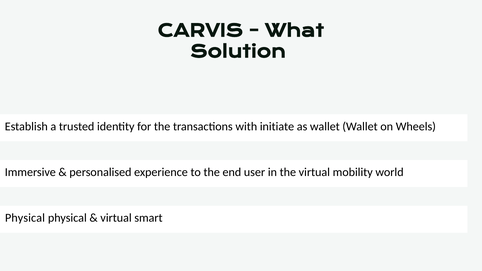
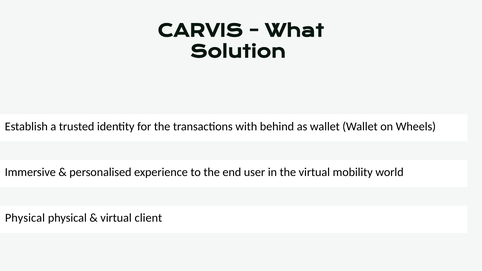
initiate: initiate -> behind
smart: smart -> client
